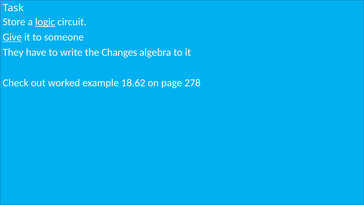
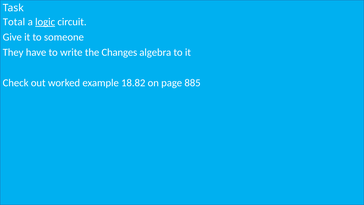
Store: Store -> Total
Give underline: present -> none
18.62: 18.62 -> 18.82
278: 278 -> 885
